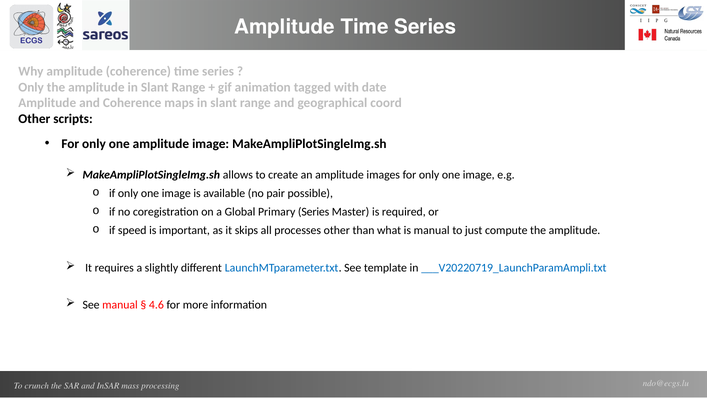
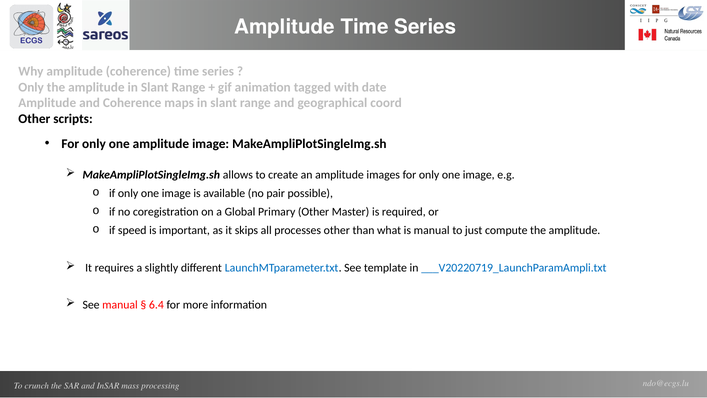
Primary Series: Series -> Other
4.6: 4.6 -> 6.4
